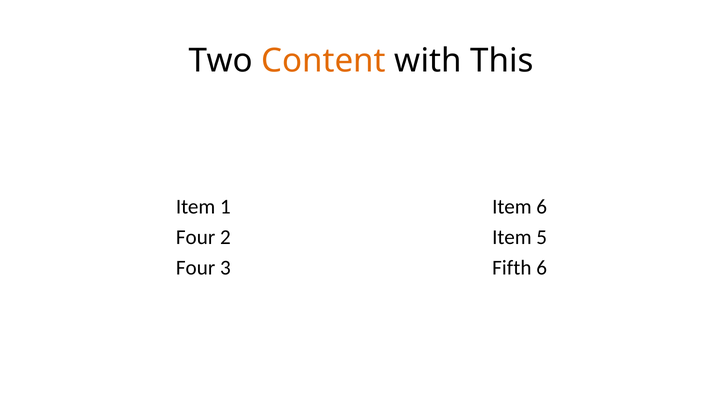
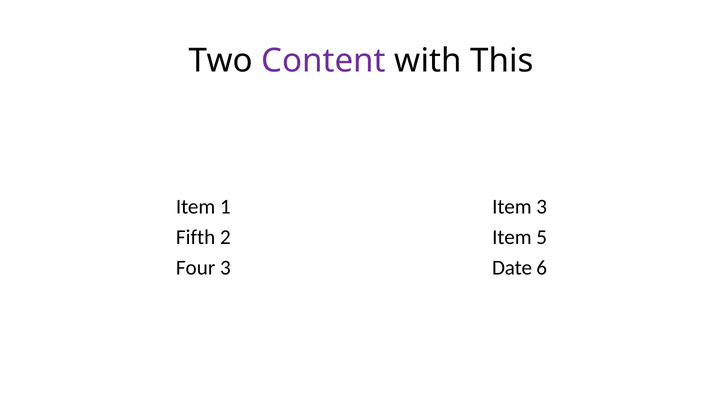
Content colour: orange -> purple
Item 6: 6 -> 3
Four at (196, 237): Four -> Fifth
Fifth: Fifth -> Date
